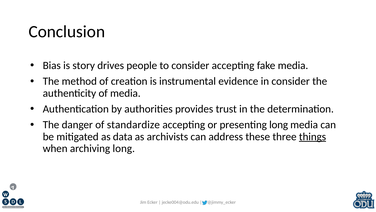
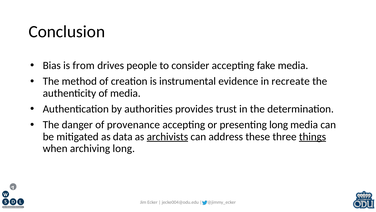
story: story -> from
in consider: consider -> recreate
standardize: standardize -> provenance
archivists underline: none -> present
